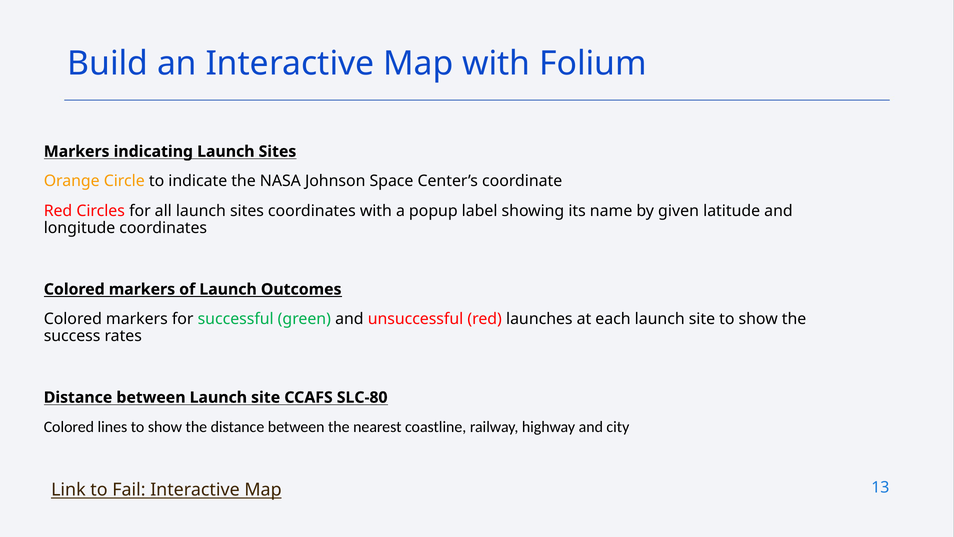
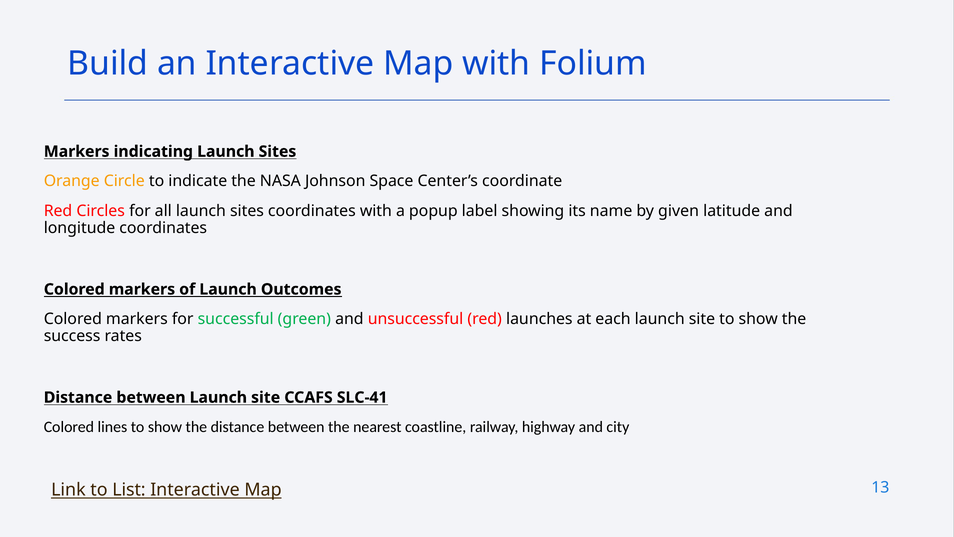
SLC-80: SLC-80 -> SLC-41
Fail: Fail -> List
